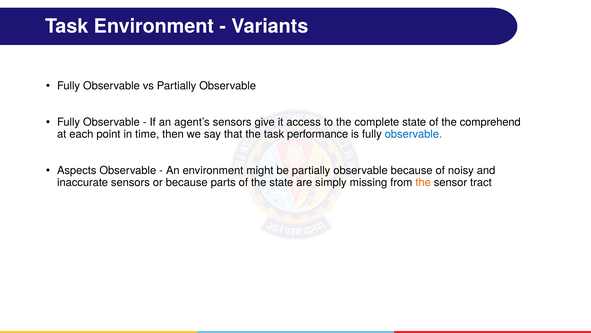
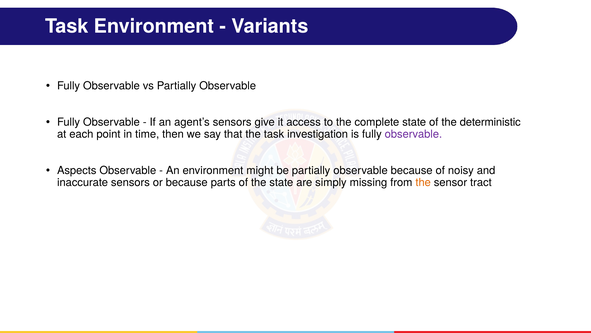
comprehend: comprehend -> deterministic
performance: performance -> investigation
observable at (413, 134) colour: blue -> purple
